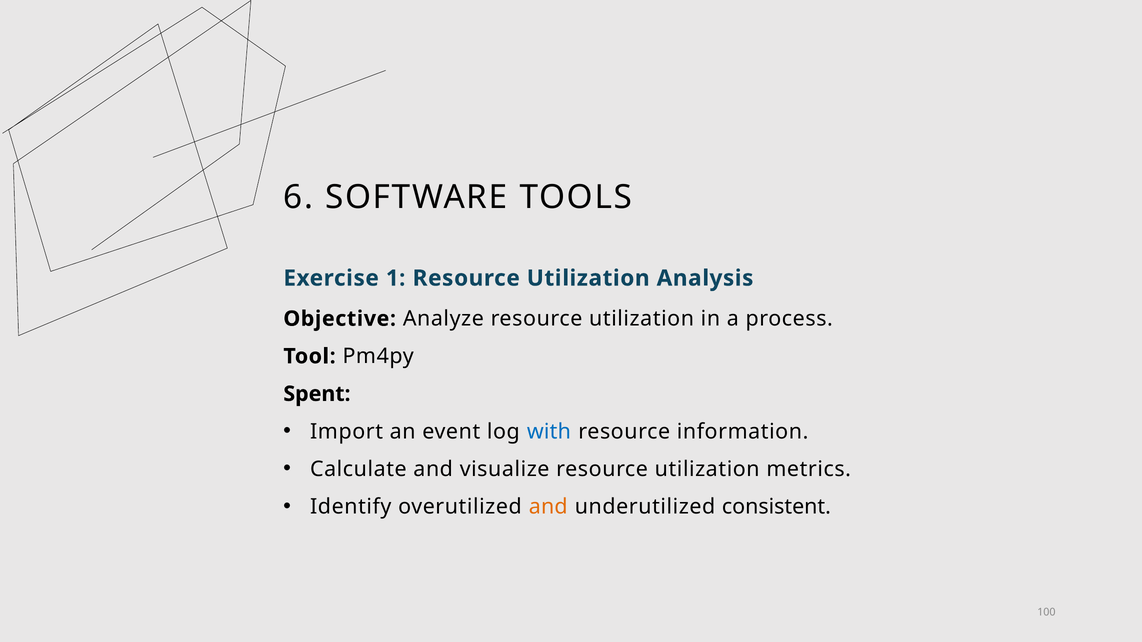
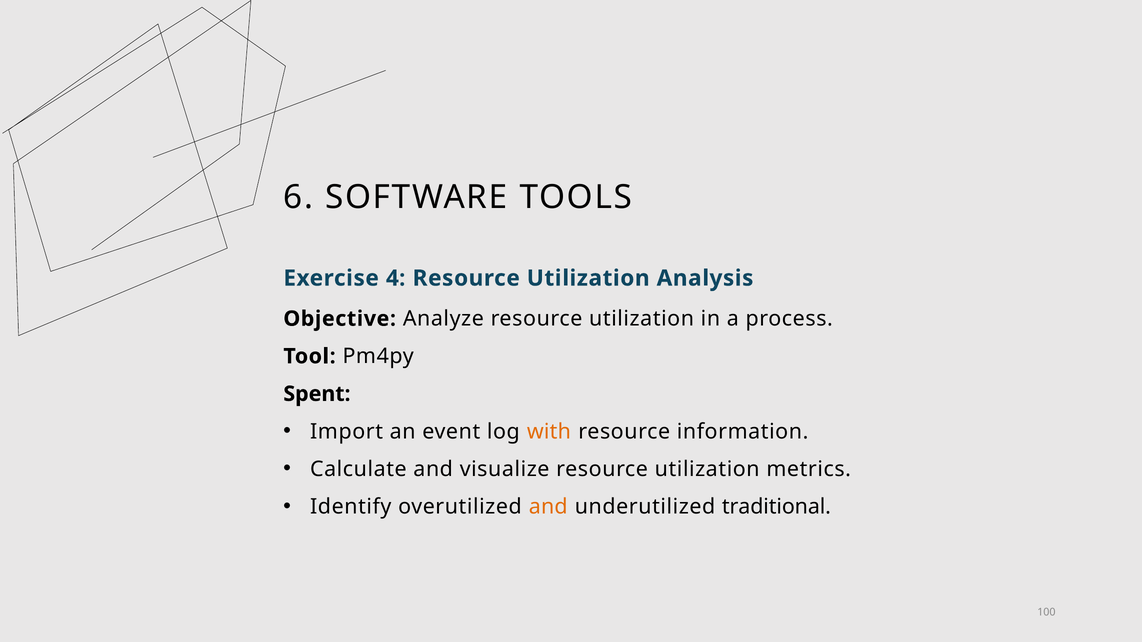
1: 1 -> 4
with colour: blue -> orange
consistent: consistent -> traditional
